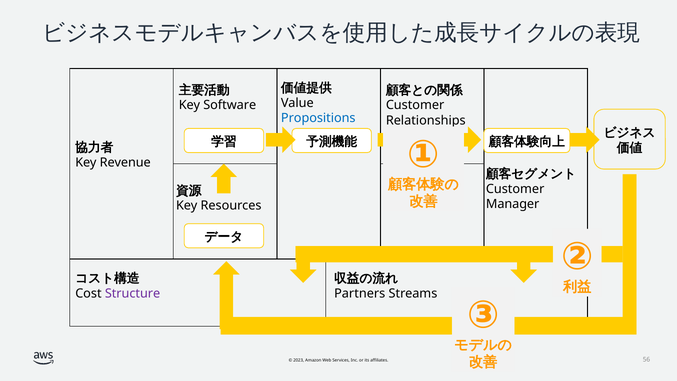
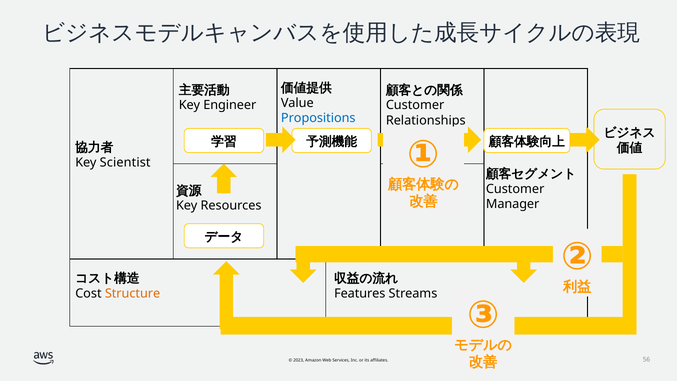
Software: Software -> Engineer
Revenue: Revenue -> Scientist
Structure colour: purple -> orange
Partners: Partners -> Features
